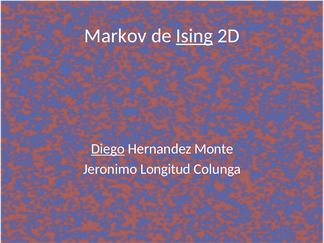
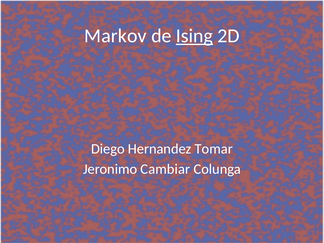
Diego underline: present -> none
Monte: Monte -> Tomar
Longitud: Longitud -> Cambiar
